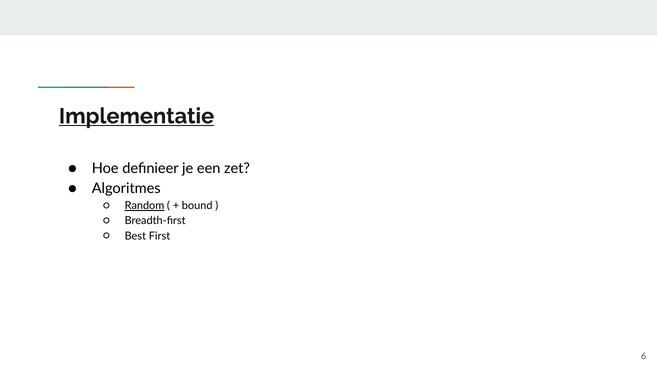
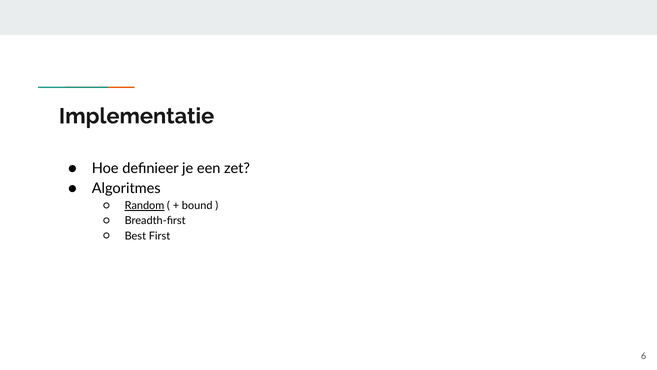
Implementatie underline: present -> none
